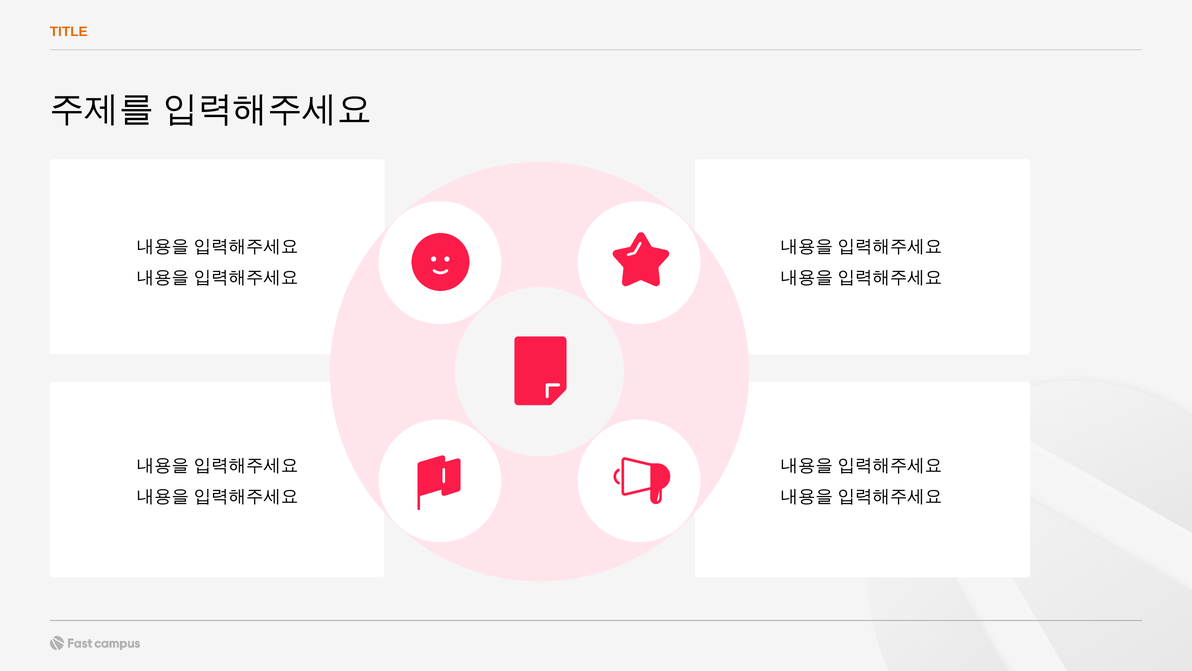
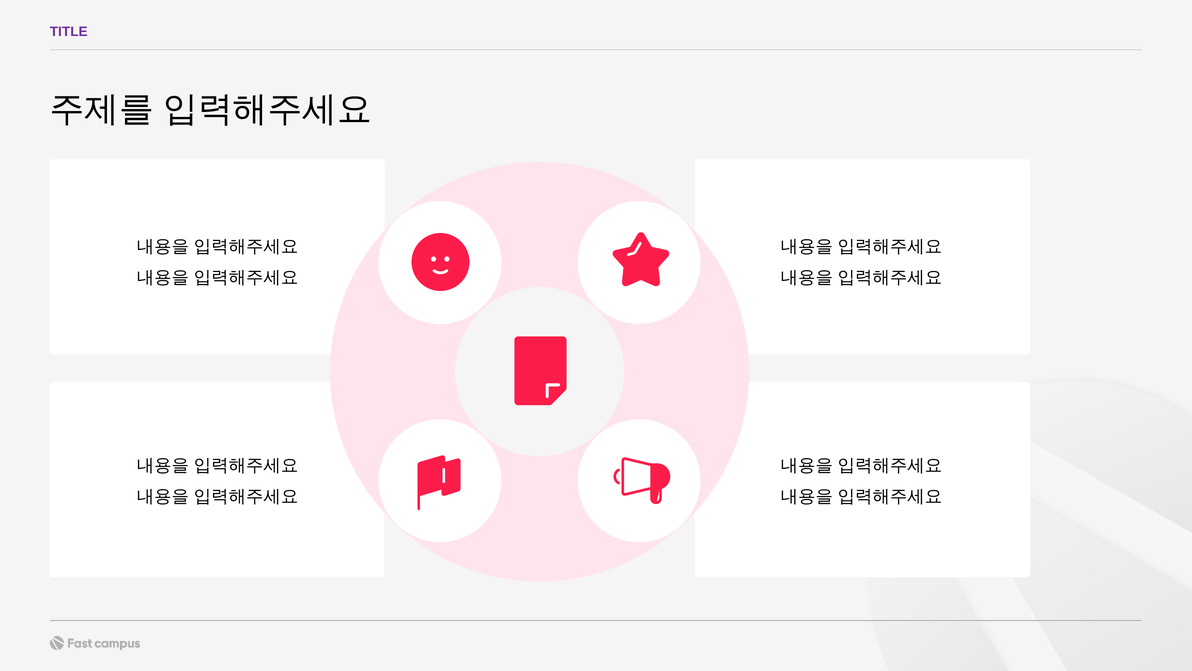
TITLE colour: orange -> purple
